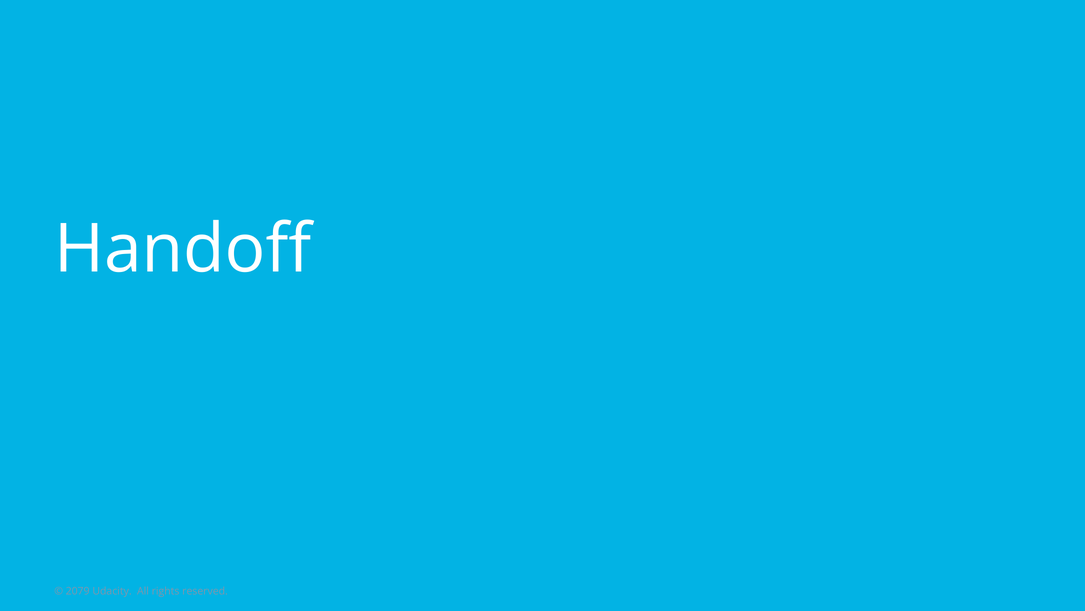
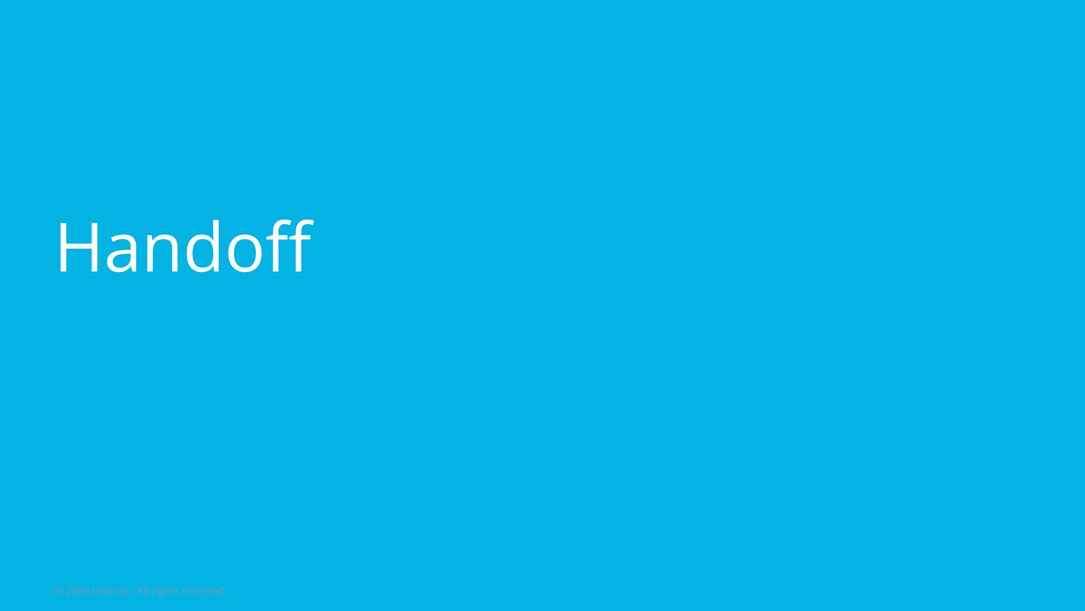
2079: 2079 -> 2066
